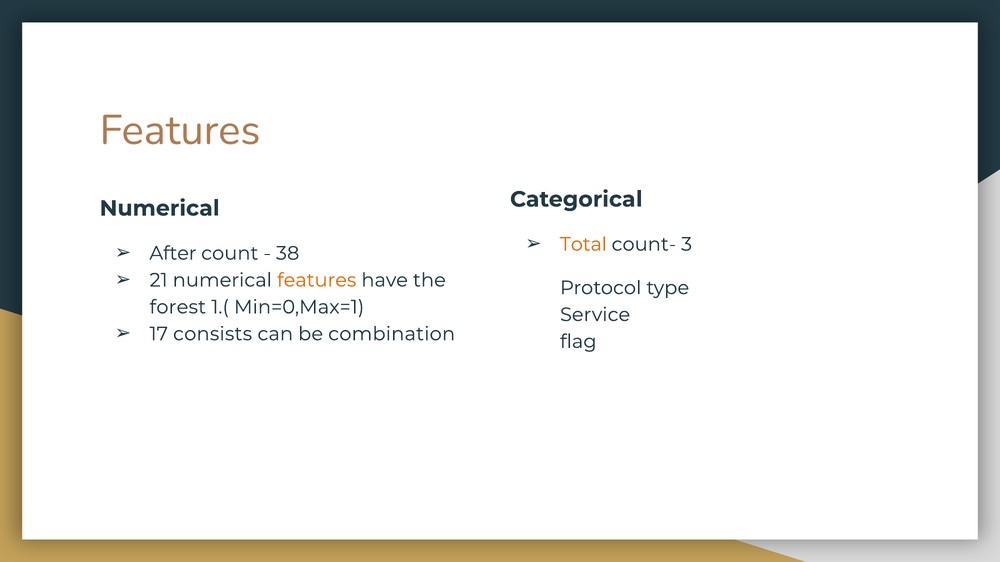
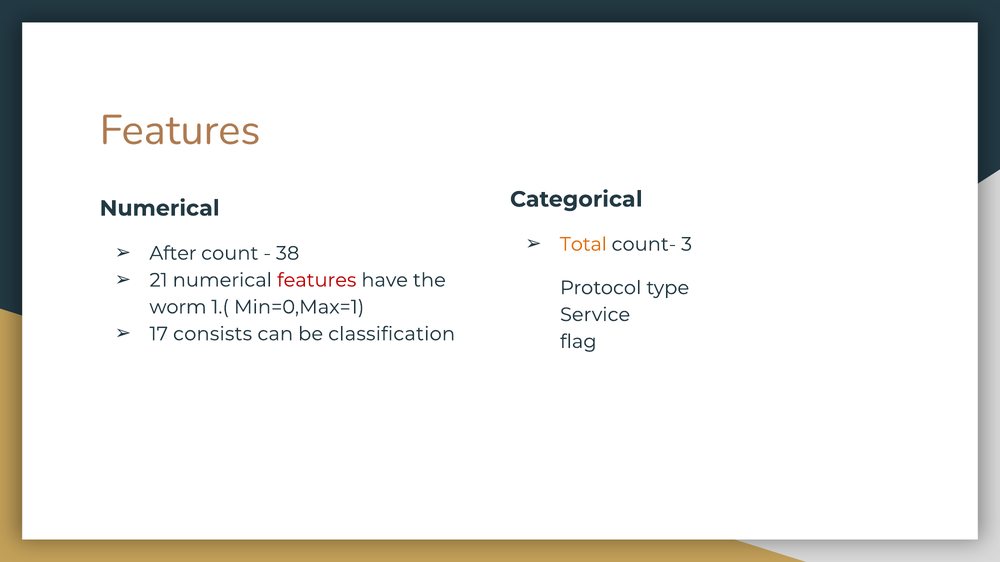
features at (317, 280) colour: orange -> red
forest: forest -> worm
combination: combination -> classification
